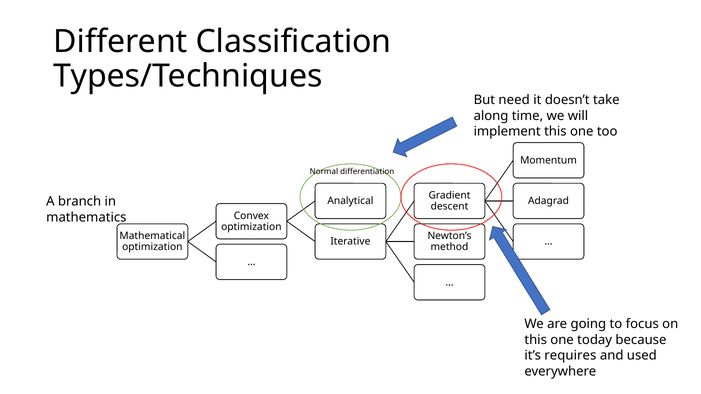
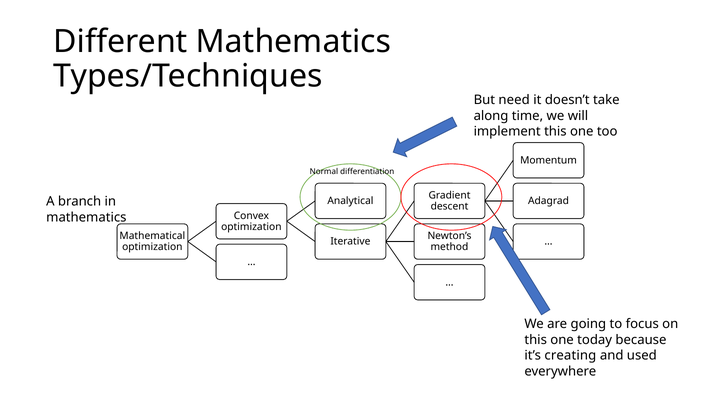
Different Classification: Classification -> Mathematics
requires: requires -> creating
